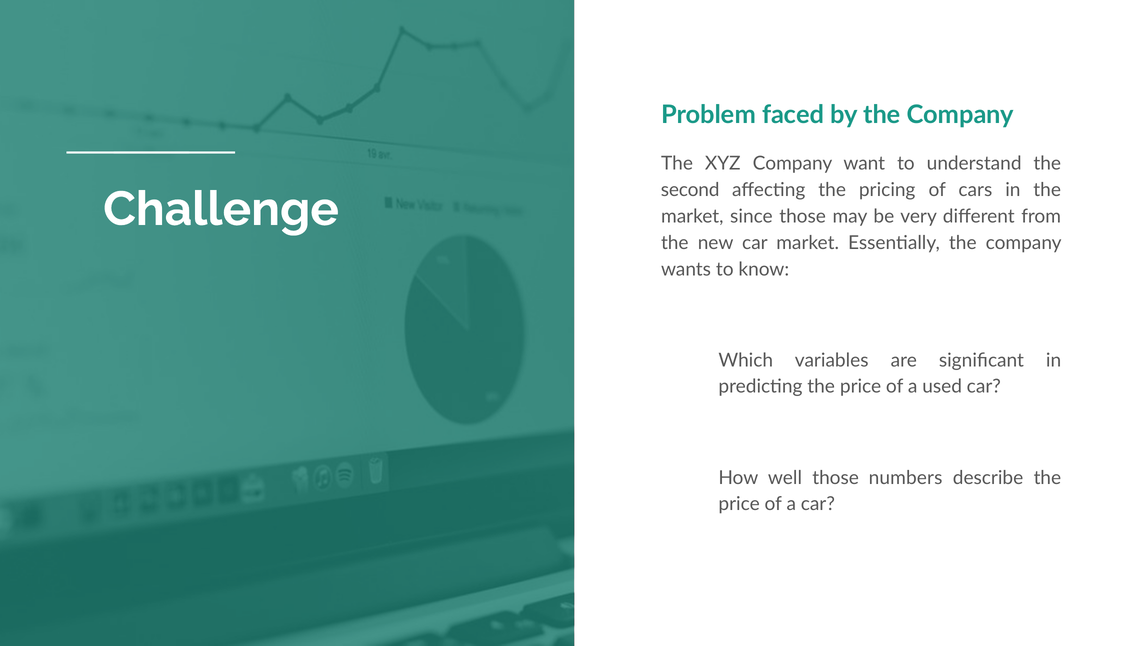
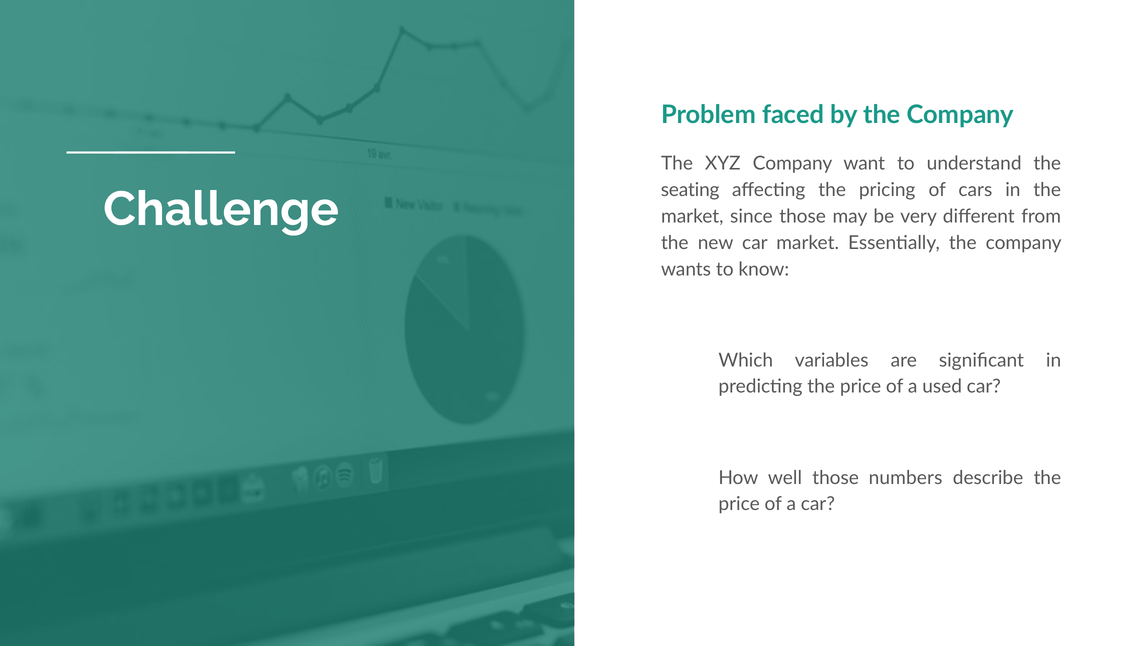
second: second -> seating
